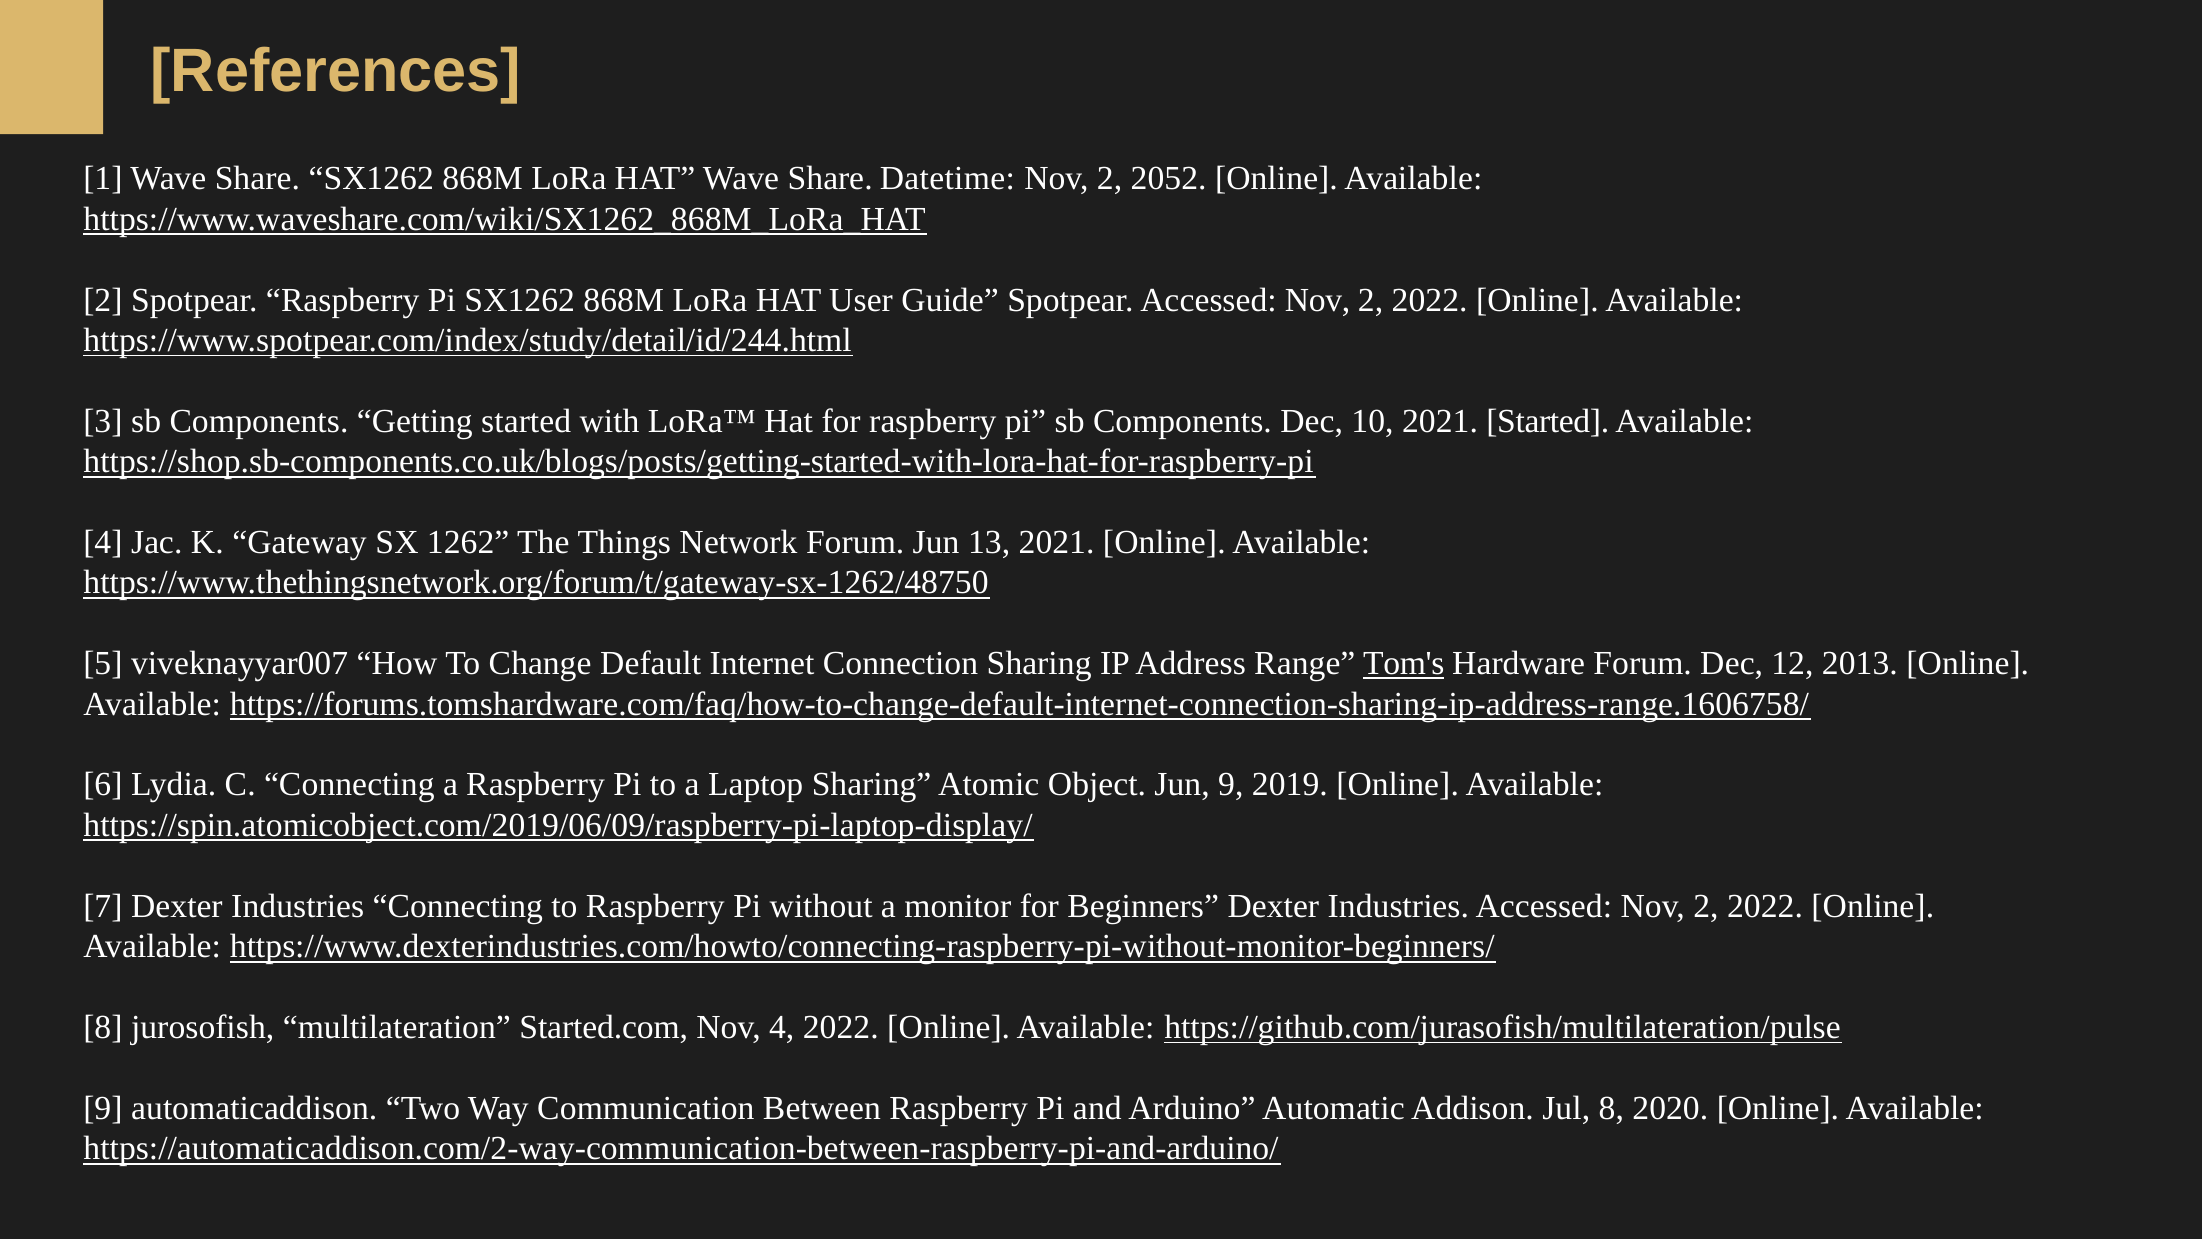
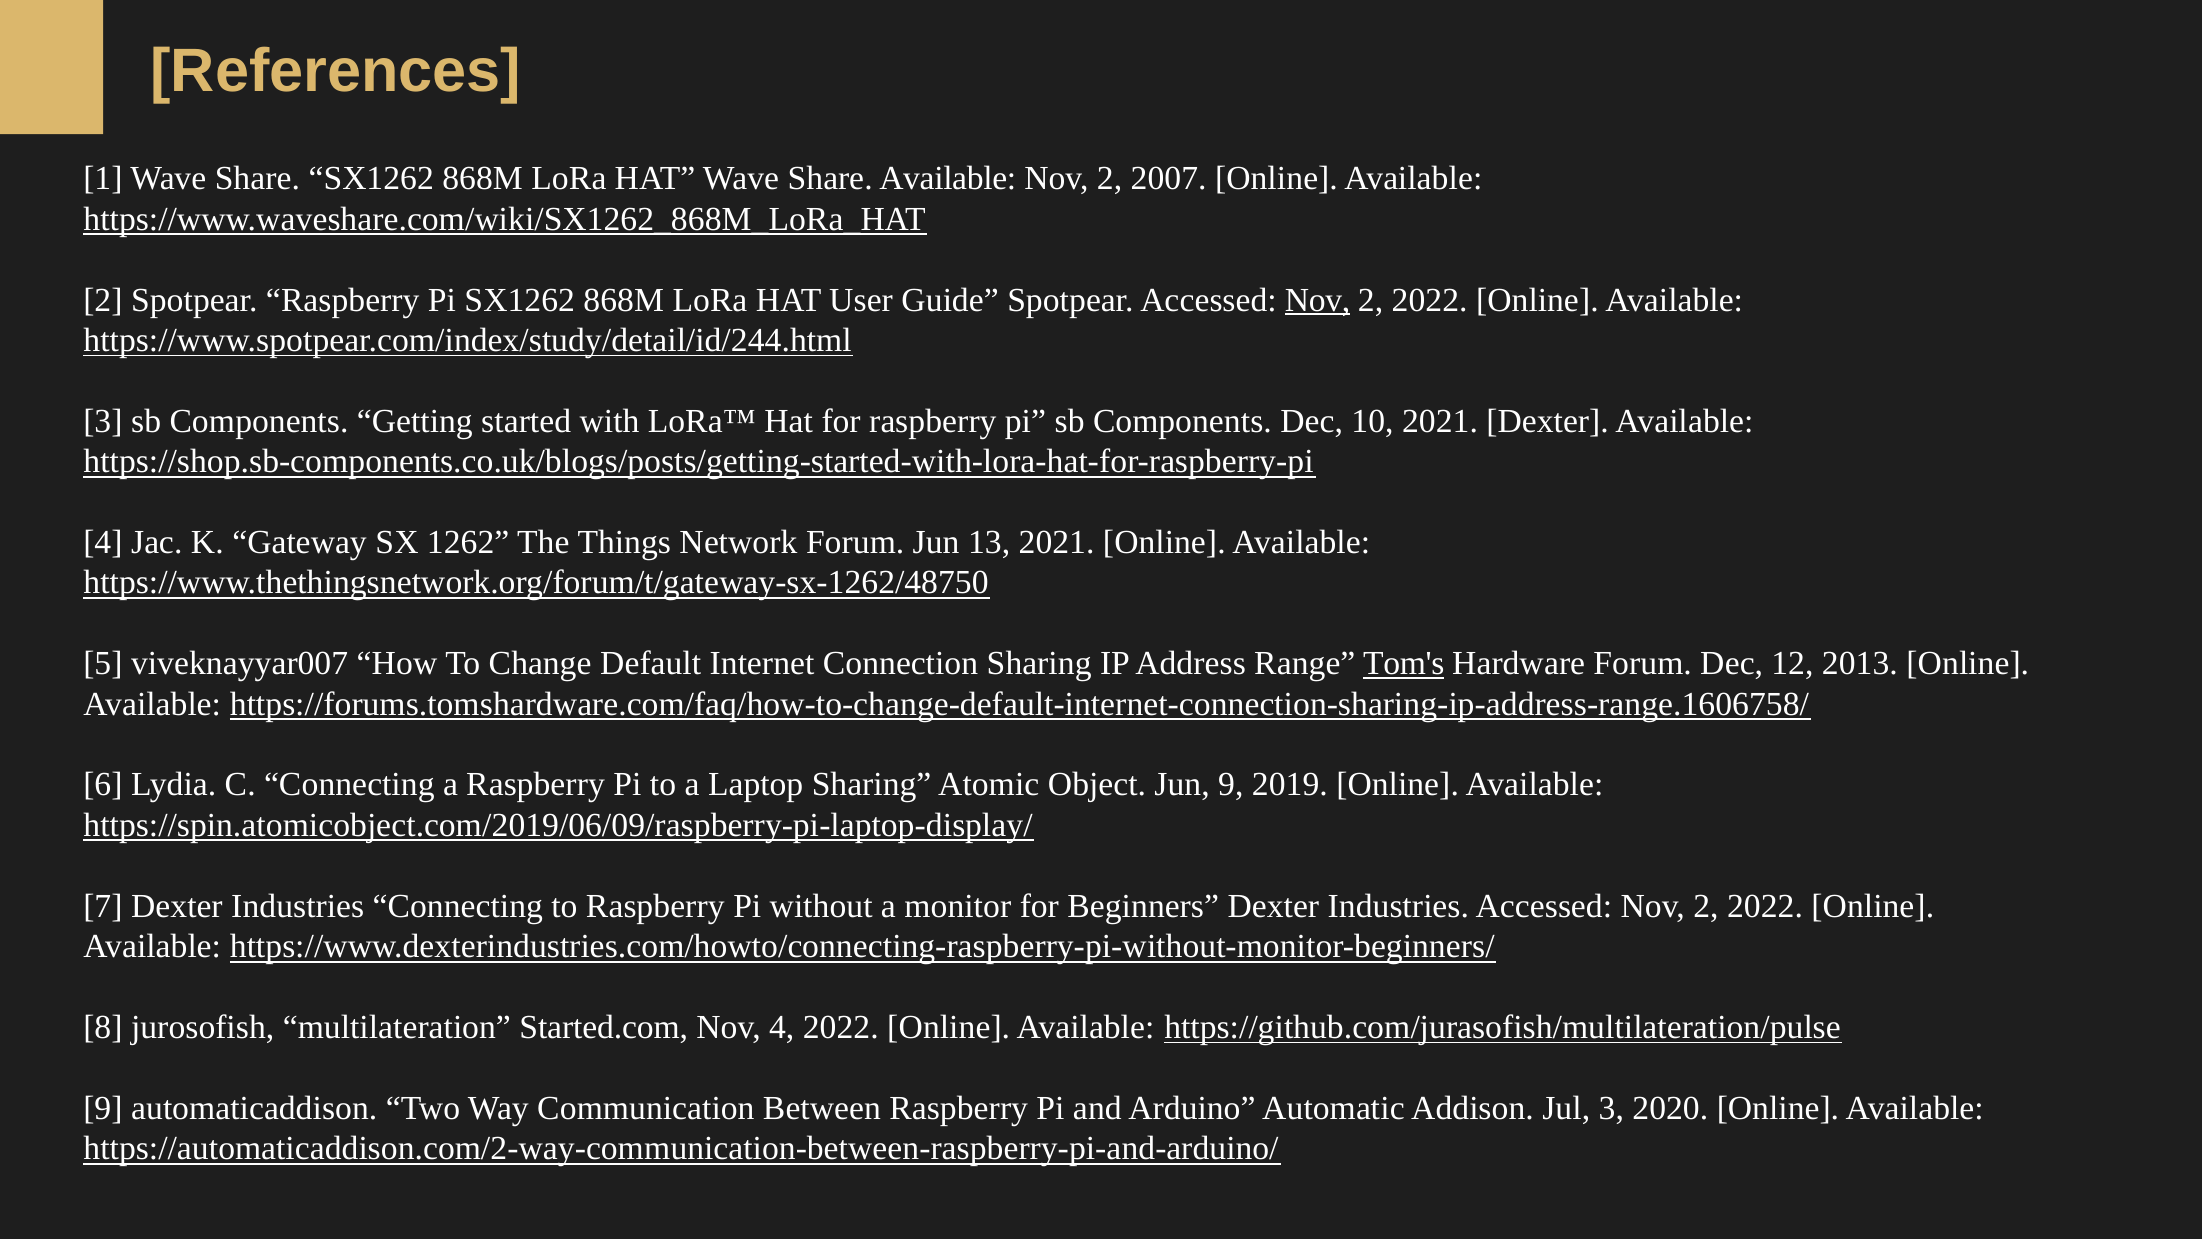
Share Datetime: Datetime -> Available
2052: 2052 -> 2007
Nov at (1318, 300) underline: none -> present
2021 Started: Started -> Dexter
Jul 8: 8 -> 3
